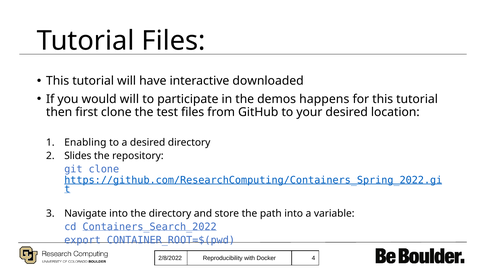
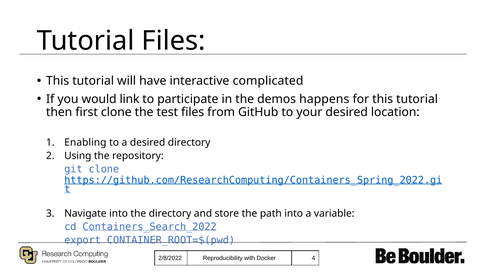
downloaded: downloaded -> complicated
would will: will -> link
Slides: Slides -> Using
